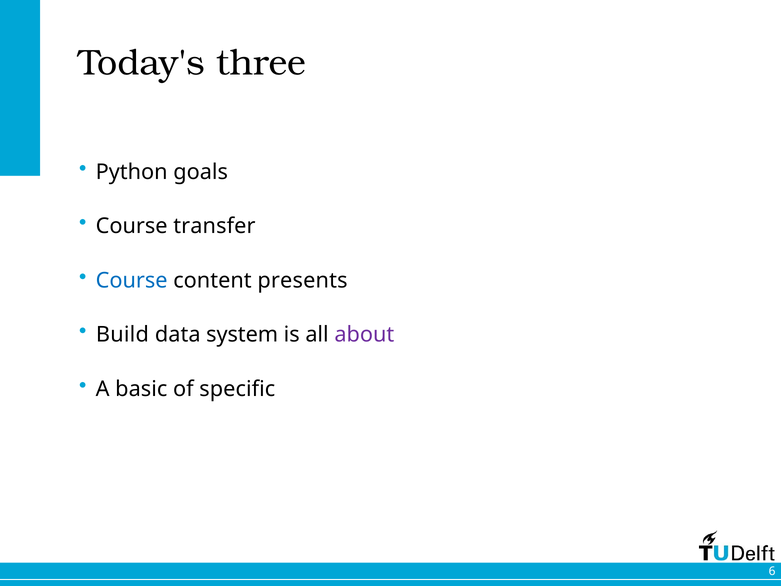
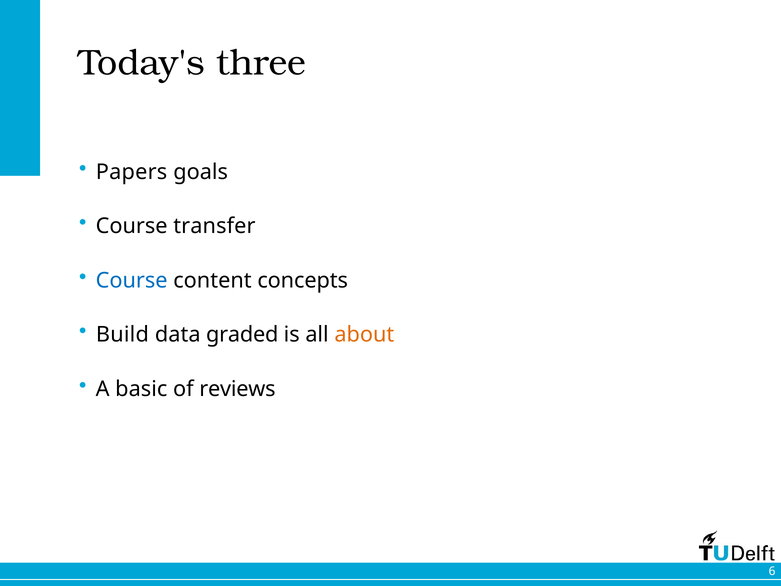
Python: Python -> Papers
presents: presents -> concepts
system: system -> graded
about colour: purple -> orange
specific: specific -> reviews
